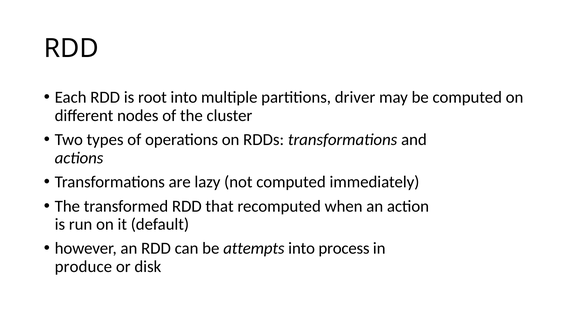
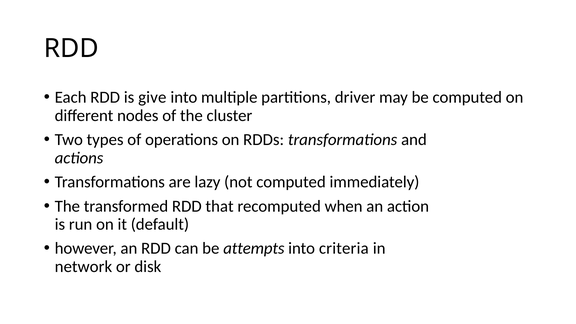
root: root -> give
process: process -> criteria
produce: produce -> network
